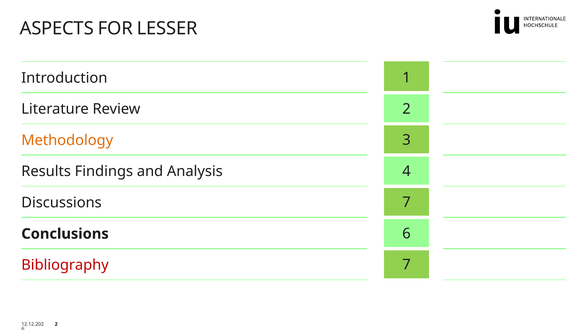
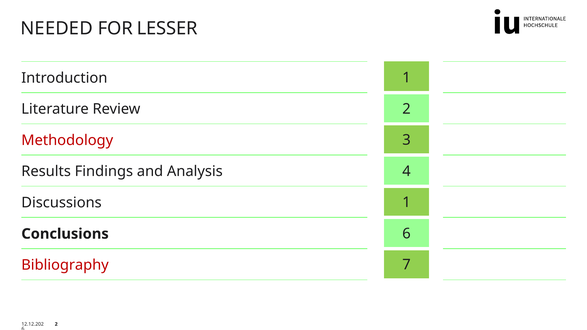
ASPECTS: ASPECTS -> NEEDED
Methodology colour: orange -> red
Discussions 7: 7 -> 1
